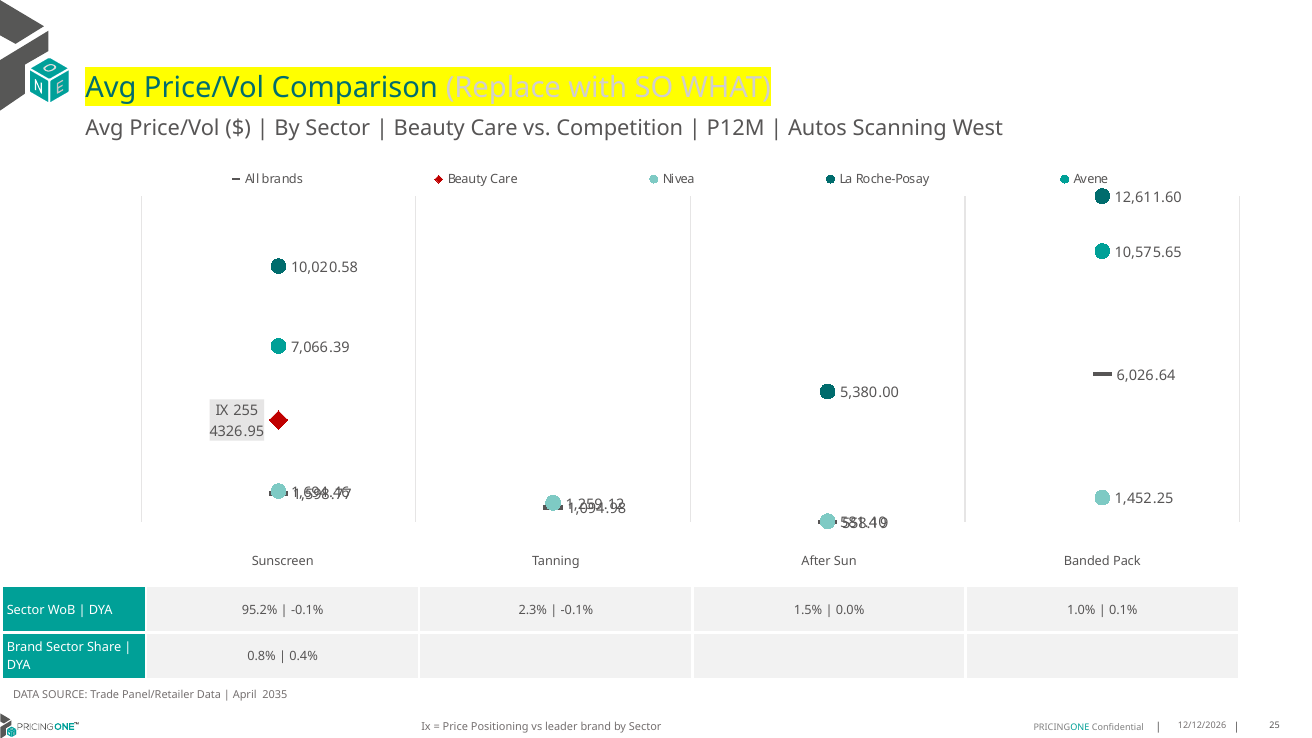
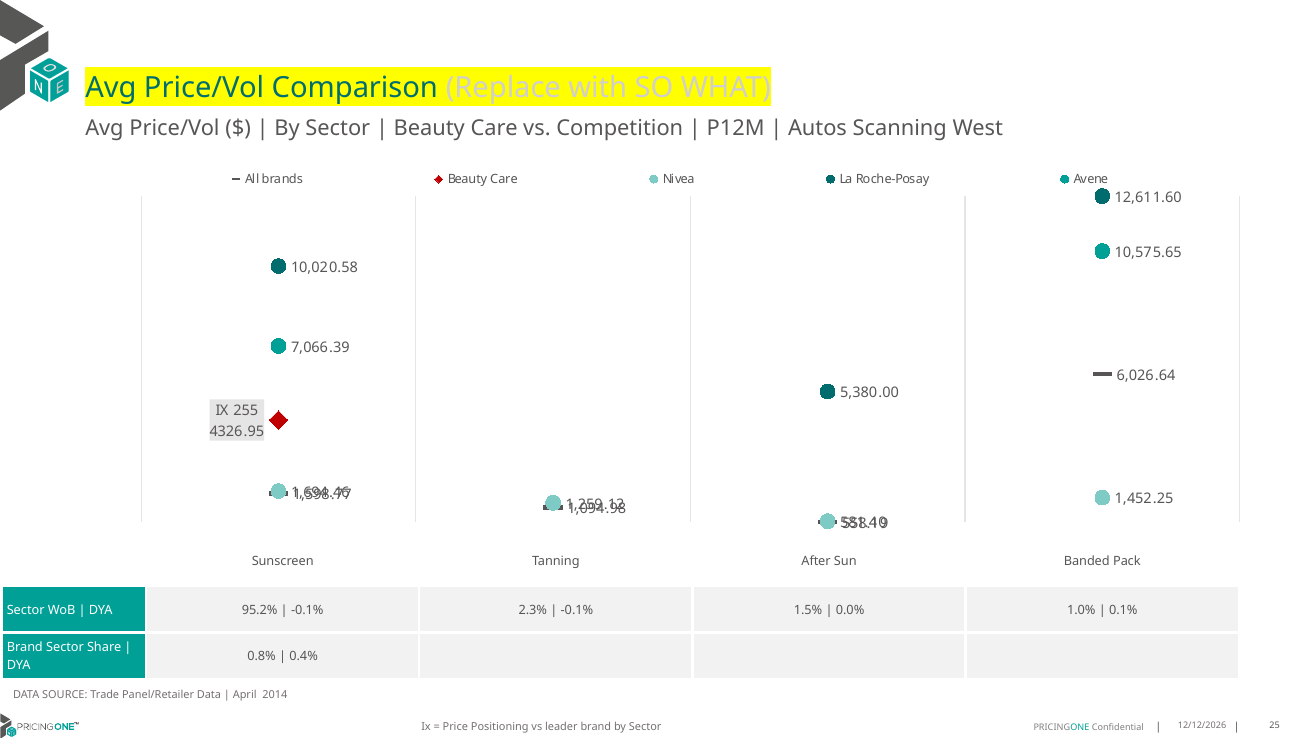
2035: 2035 -> 2014
